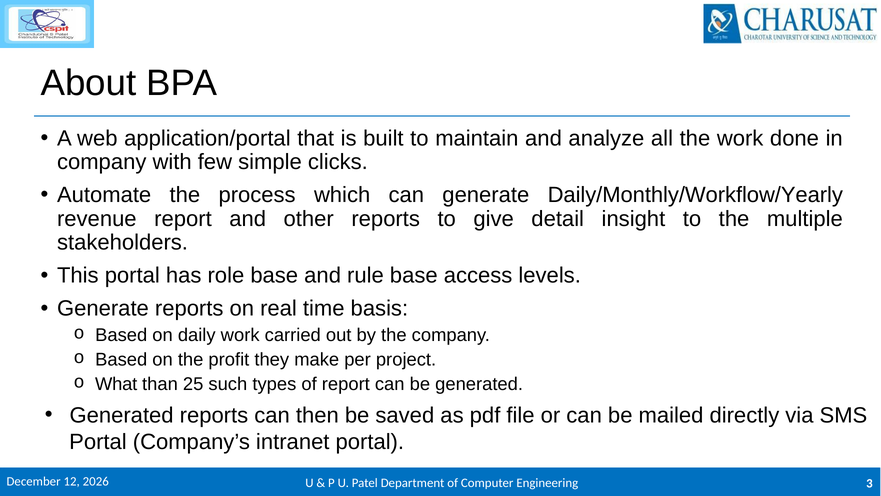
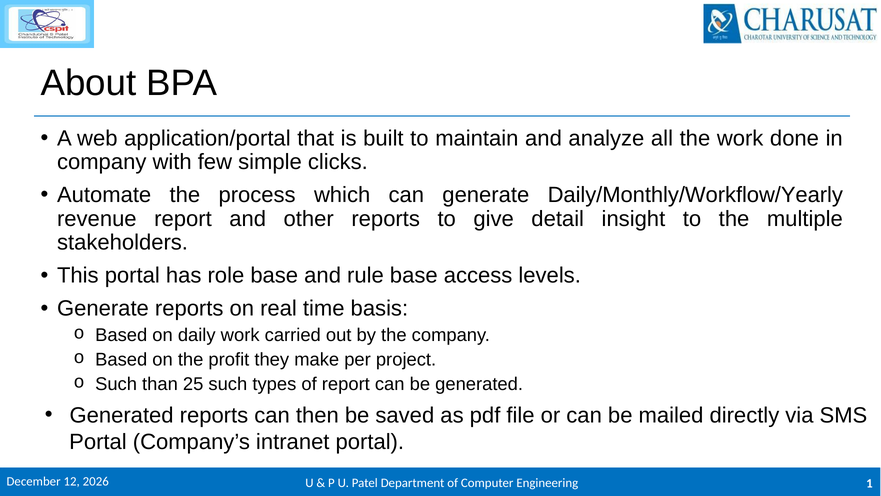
What at (116, 384): What -> Such
3: 3 -> 1
